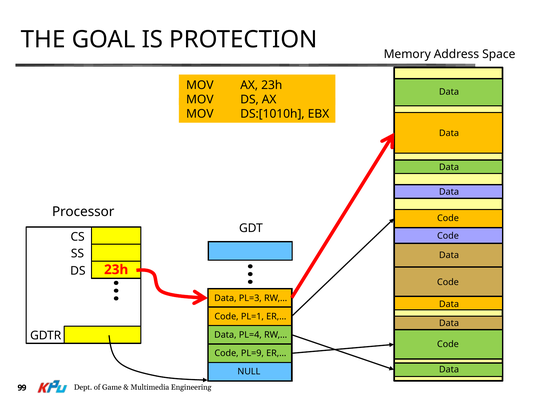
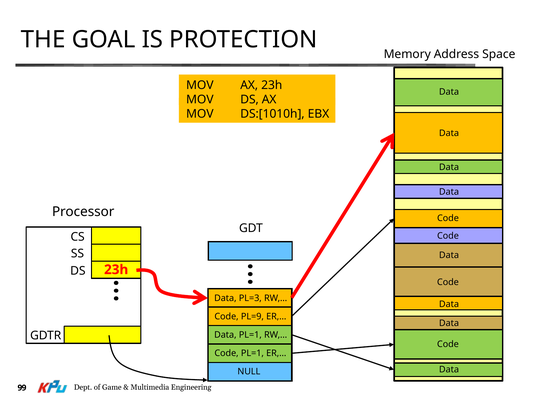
PL=1: PL=1 -> PL=9
Data PL=4: PL=4 -> PL=1
Code PL=9: PL=9 -> PL=1
